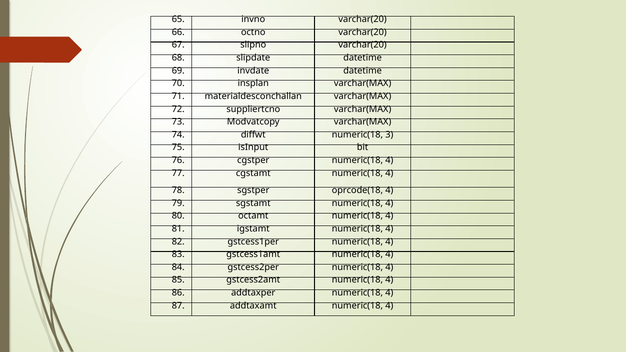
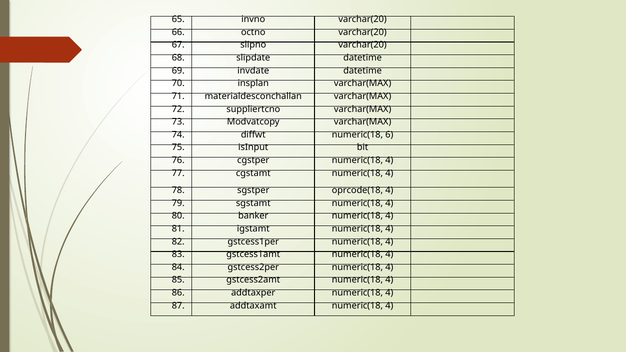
3: 3 -> 6
octamt: octamt -> banker
